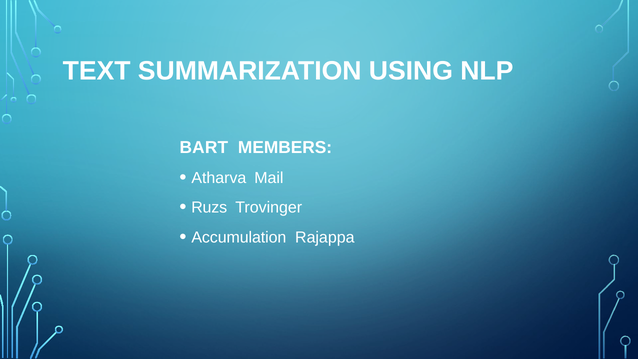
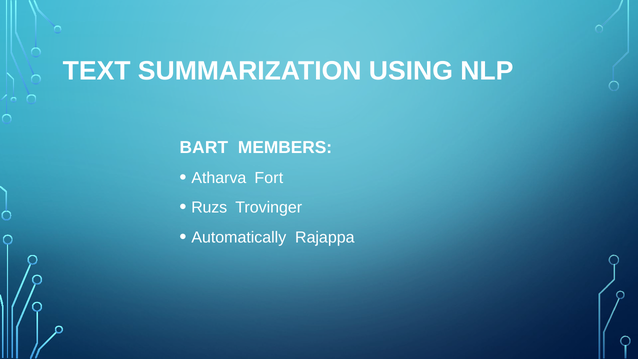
Mail: Mail -> Fort
Accumulation: Accumulation -> Automatically
